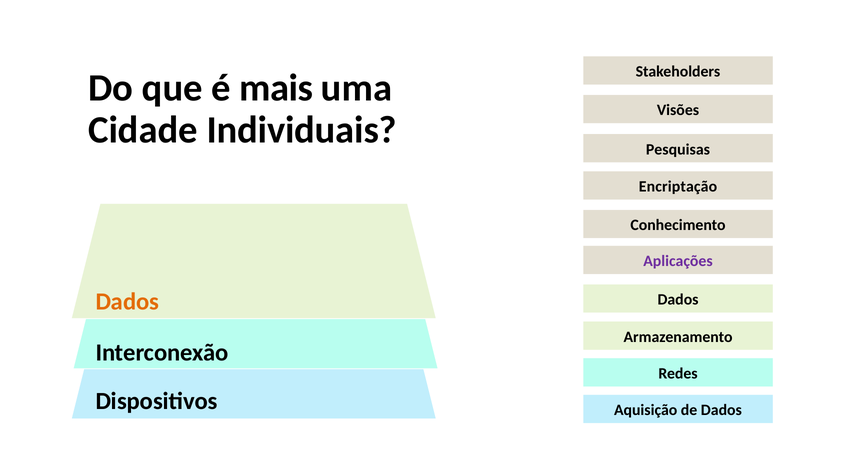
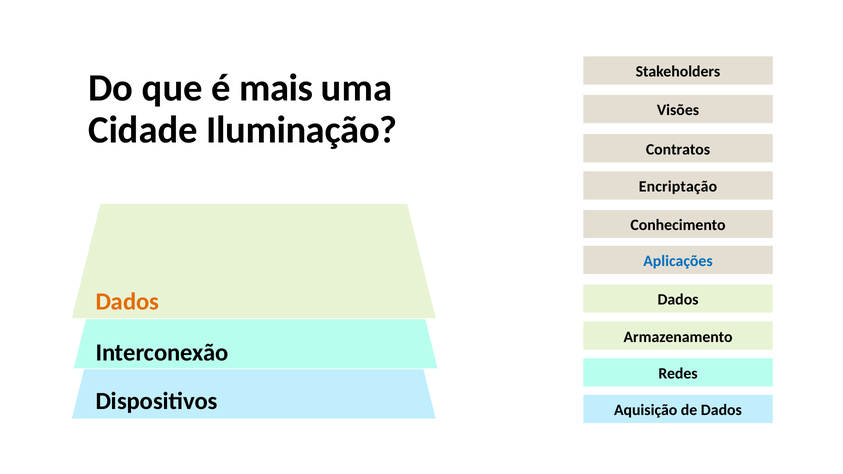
Individuais: Individuais -> Iluminação
Pesquisas: Pesquisas -> Contratos
Aplicações colour: purple -> blue
